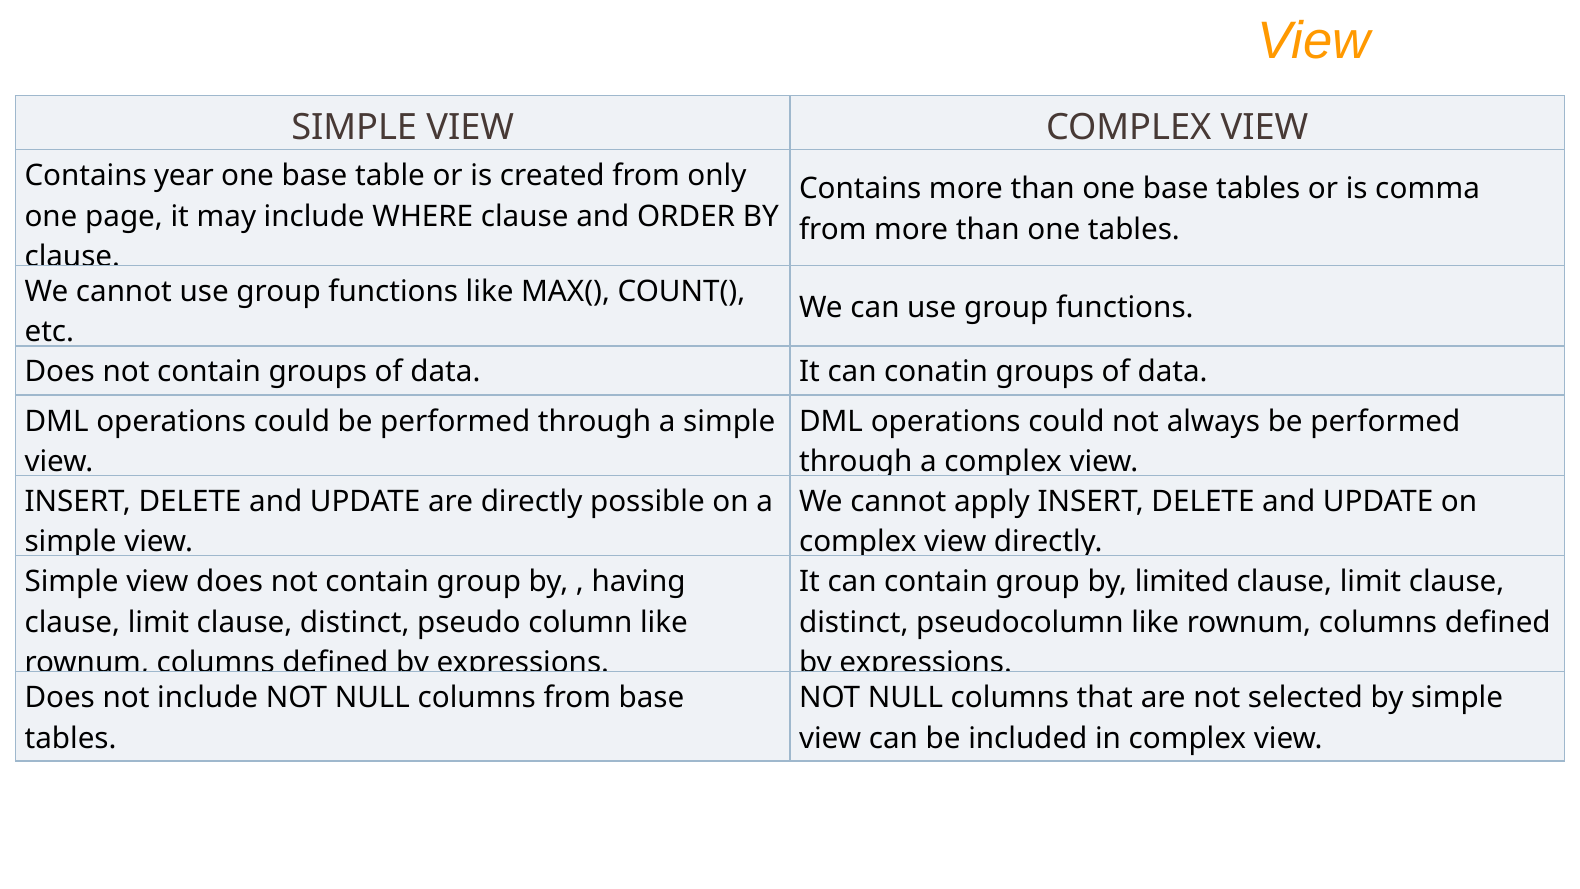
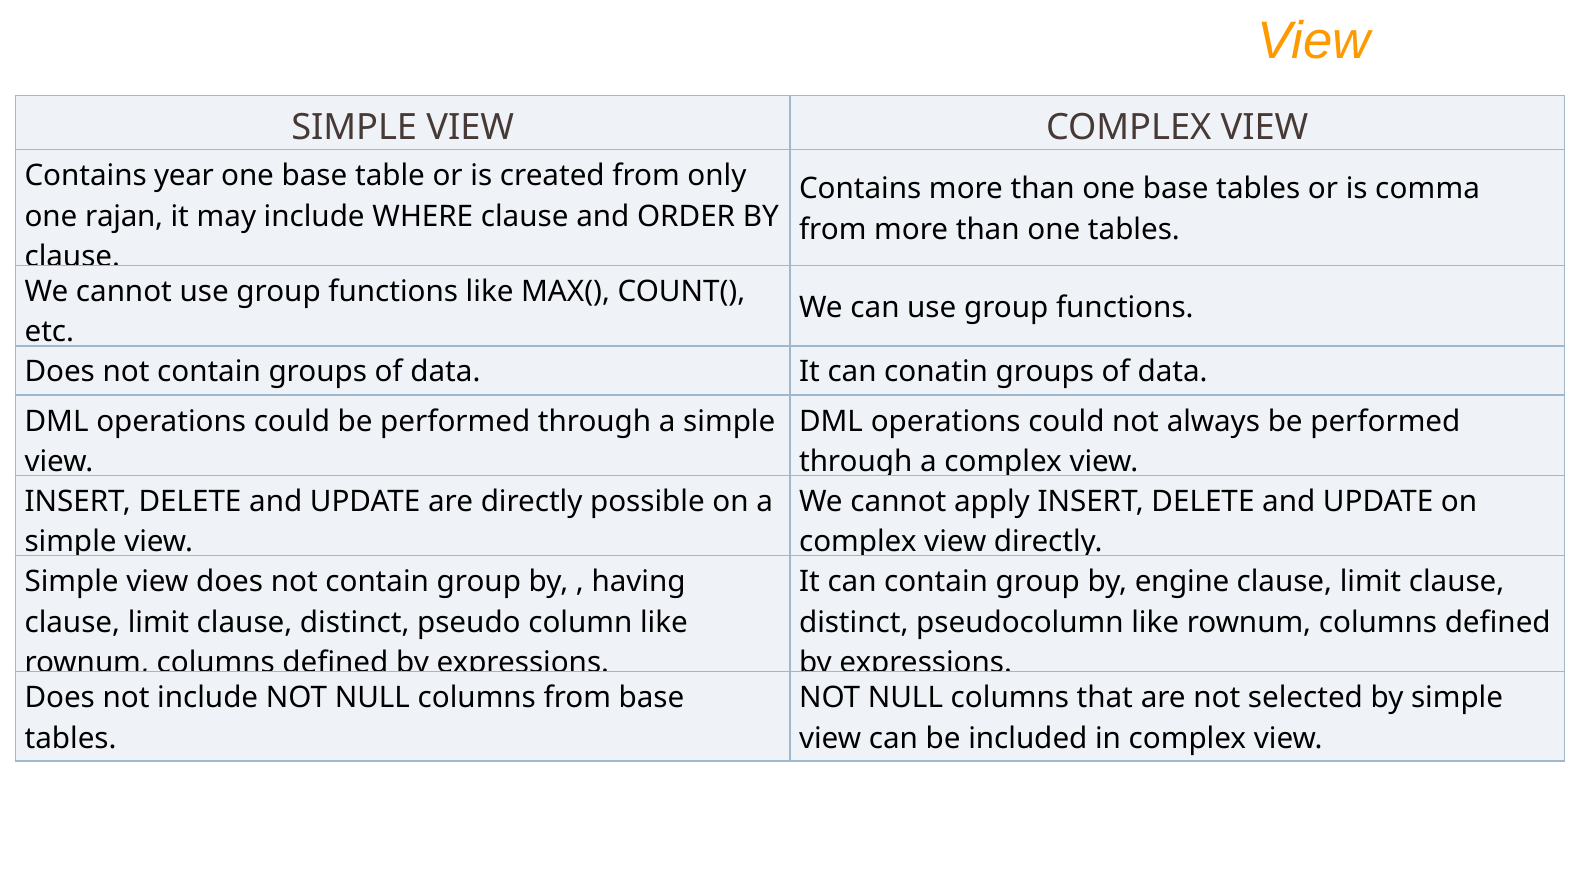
page: page -> rajan
limited: limited -> engine
